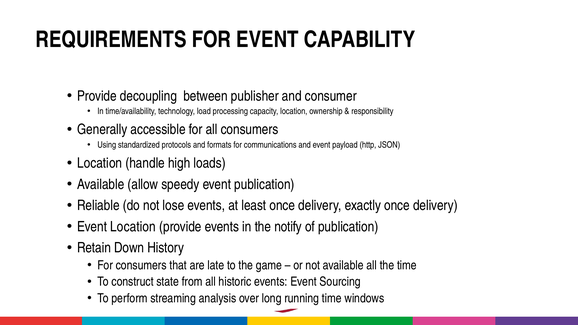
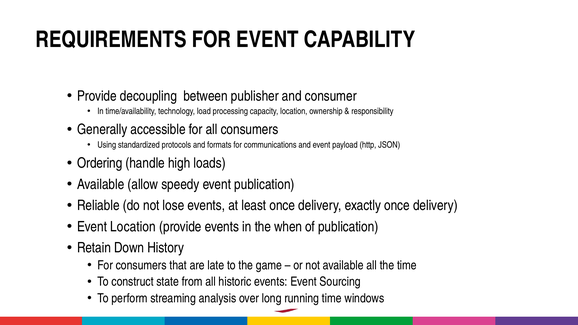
Location at (100, 163): Location -> Ordering
notify: notify -> when
